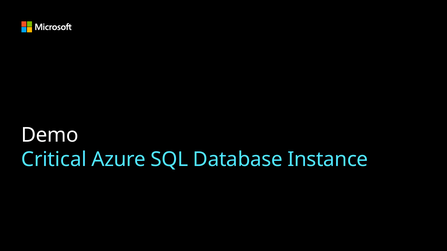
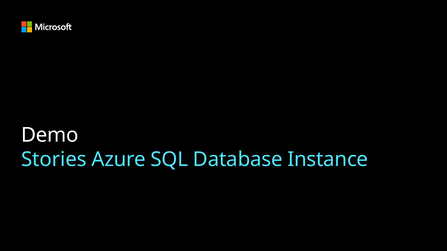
Critical: Critical -> Stories
